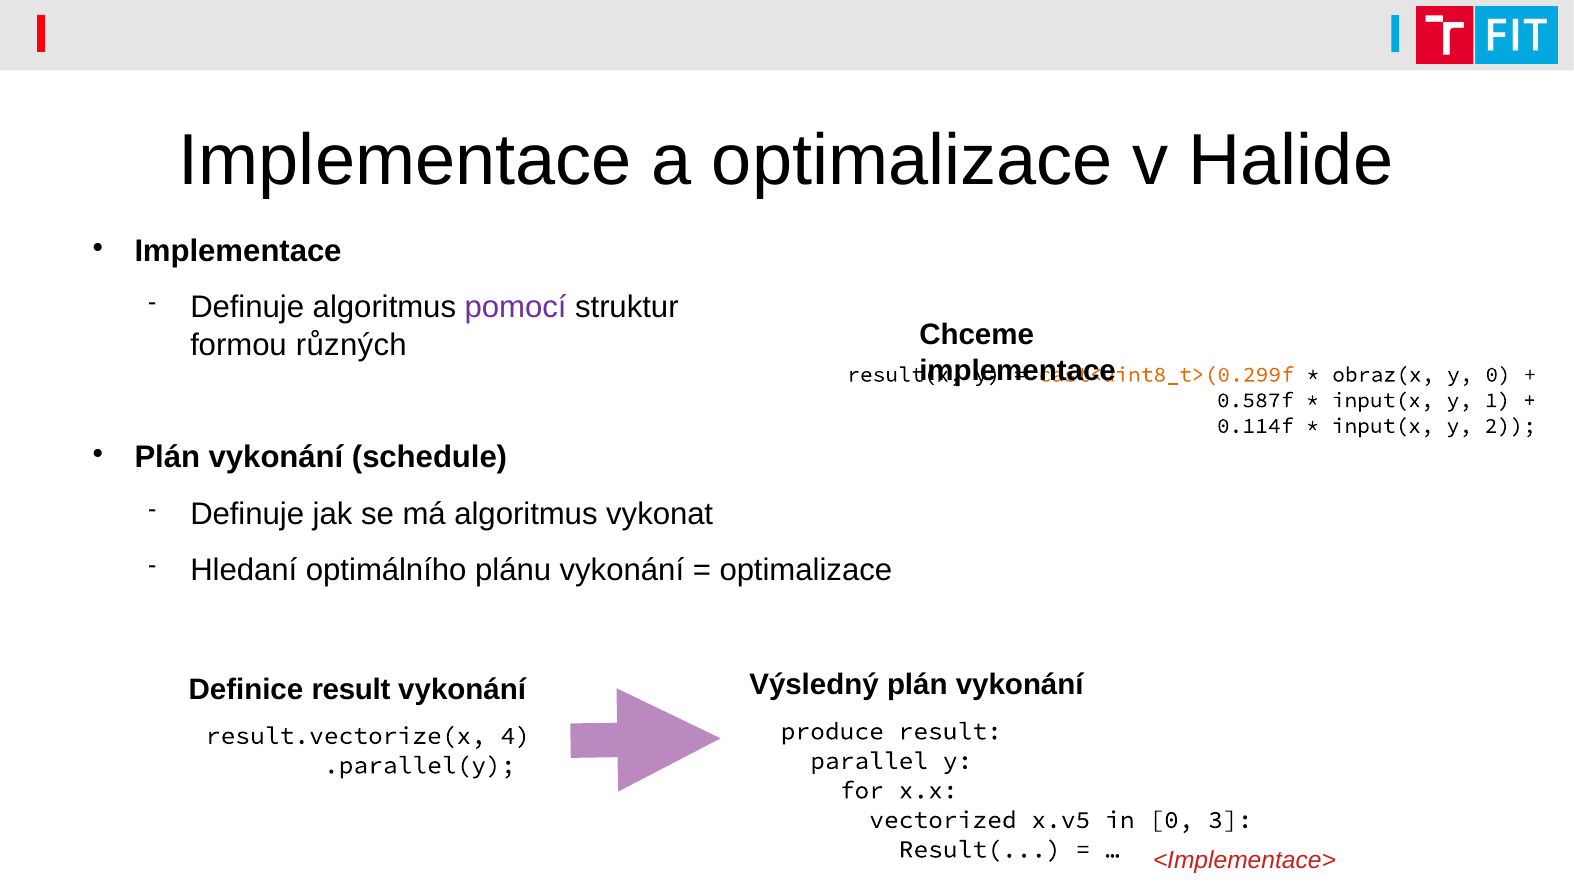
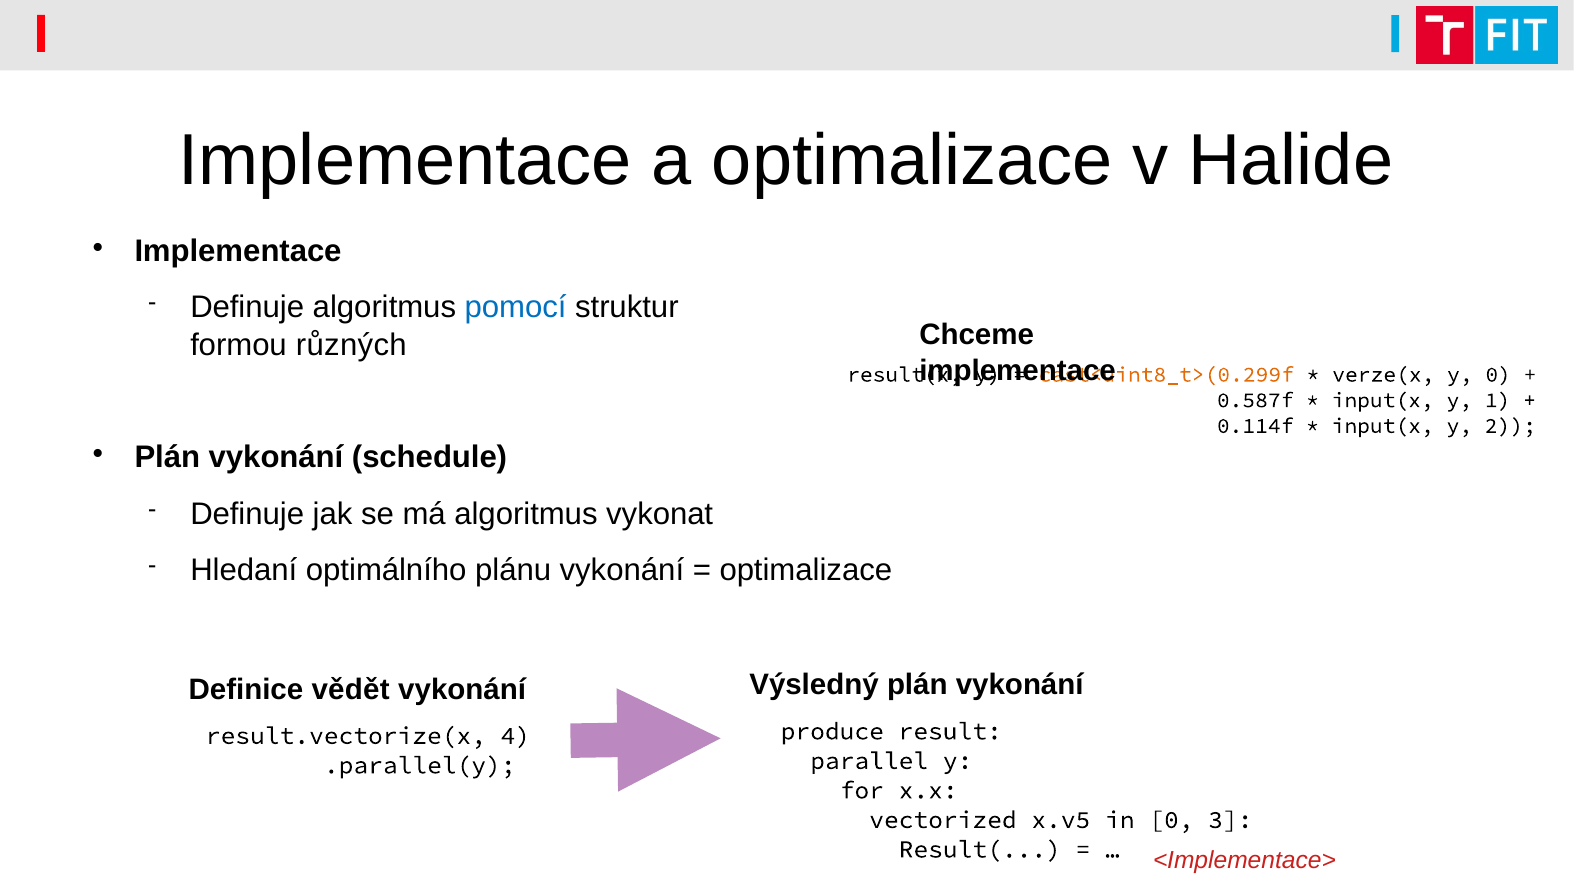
pomocí colour: purple -> blue
obraz(x: obraz(x -> verze(x
Definice result: result -> vědět
